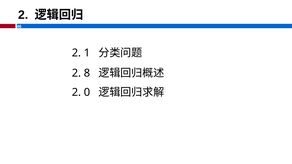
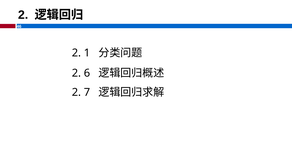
8: 8 -> 6
0: 0 -> 7
